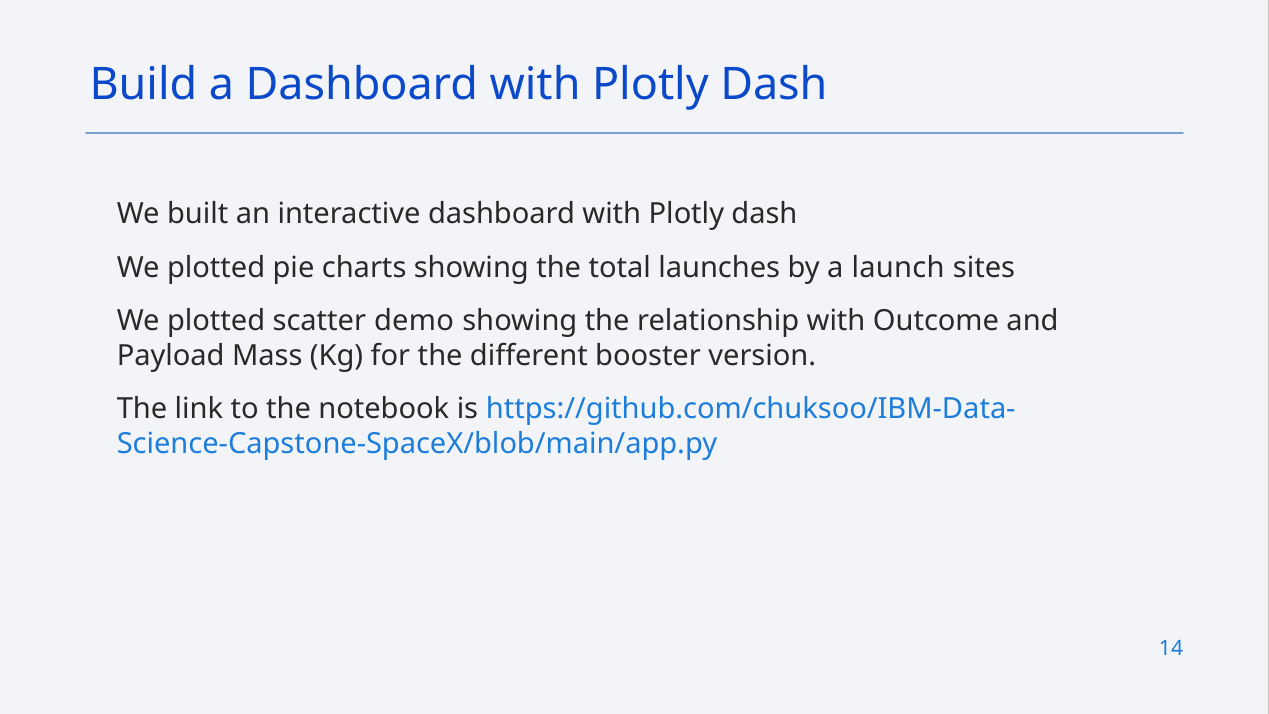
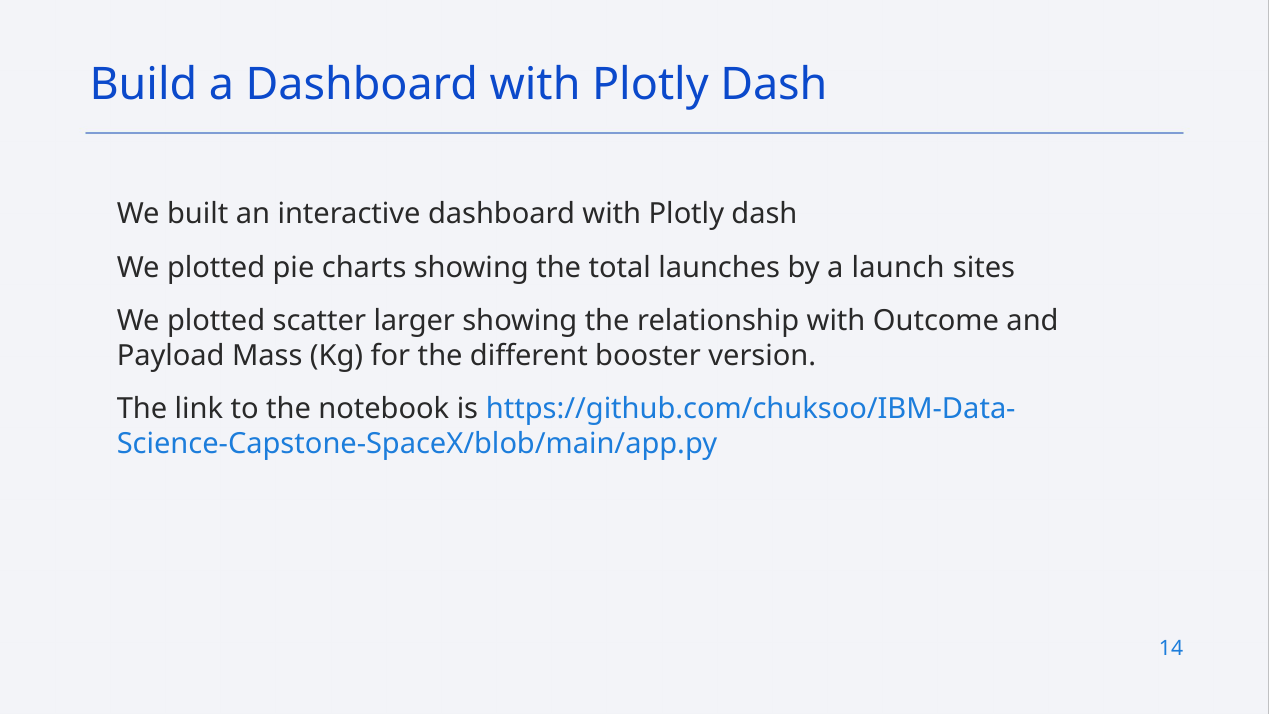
demo: demo -> larger
